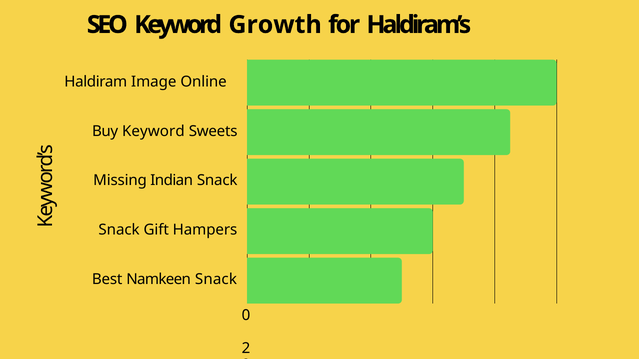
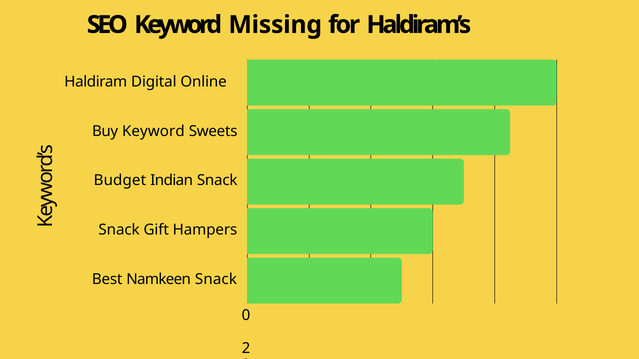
Growth: Growth -> Missing
Image: Image -> Digital
Missing: Missing -> Budget
